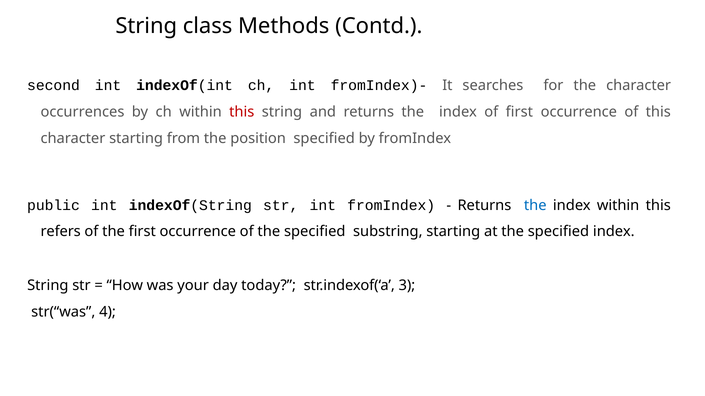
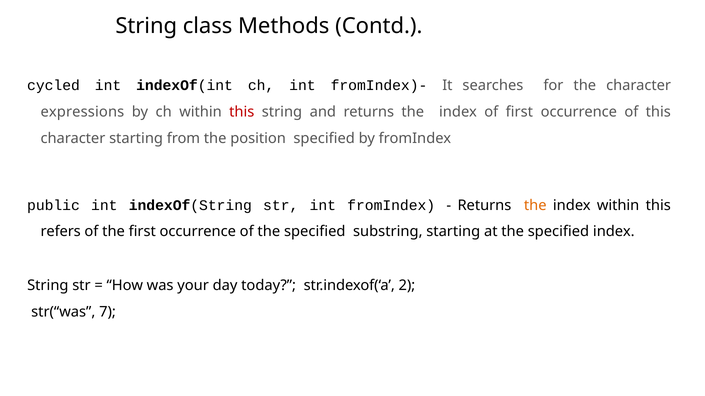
second: second -> cycled
occurrences: occurrences -> expressions
the at (535, 205) colour: blue -> orange
3: 3 -> 2
4: 4 -> 7
